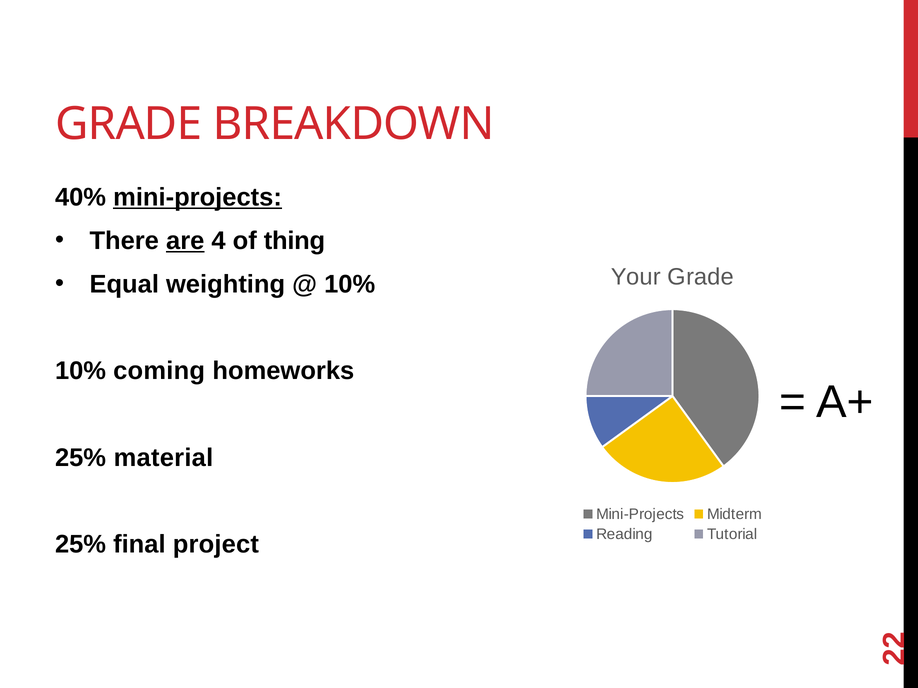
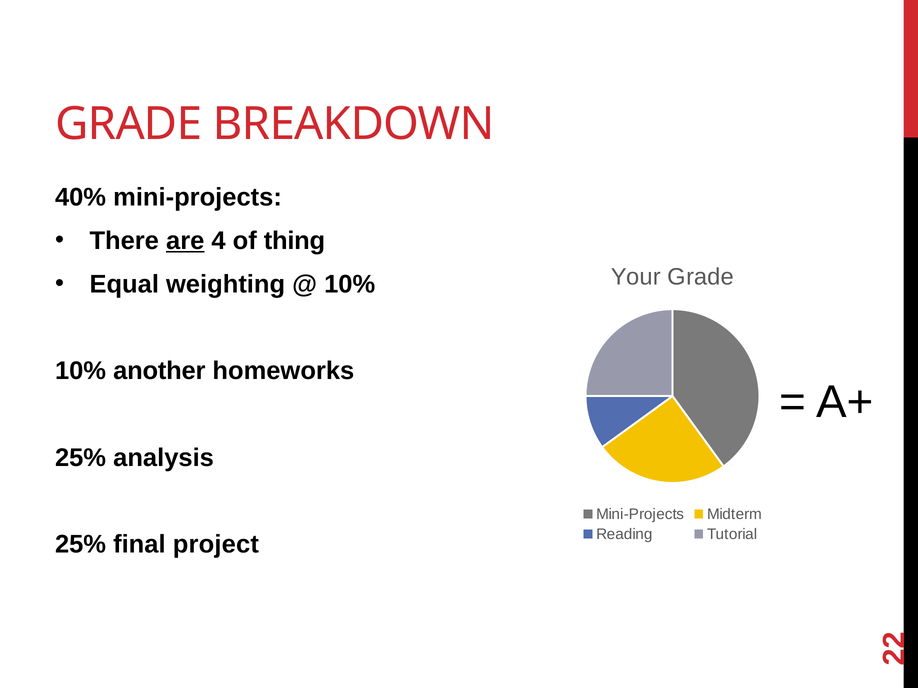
mini-projects at (198, 198) underline: present -> none
coming: coming -> another
material: material -> analysis
